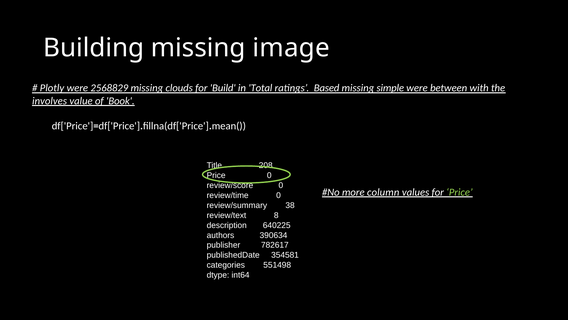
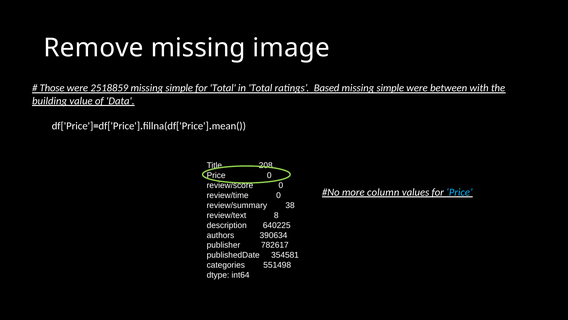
Building: Building -> Remove
Plotly: Plotly -> Those
2568829: 2568829 -> 2518859
clouds at (179, 88): clouds -> simple
for Build: Build -> Total
involves: involves -> building
Book: Book -> Data
Price at (459, 192) colour: light green -> light blue
